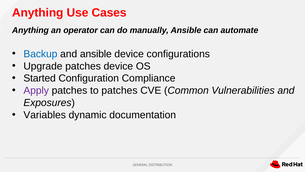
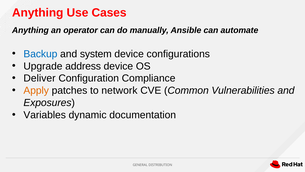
and ansible: ansible -> system
Upgrade patches: patches -> address
Started: Started -> Deliver
Apply colour: purple -> orange
to patches: patches -> network
